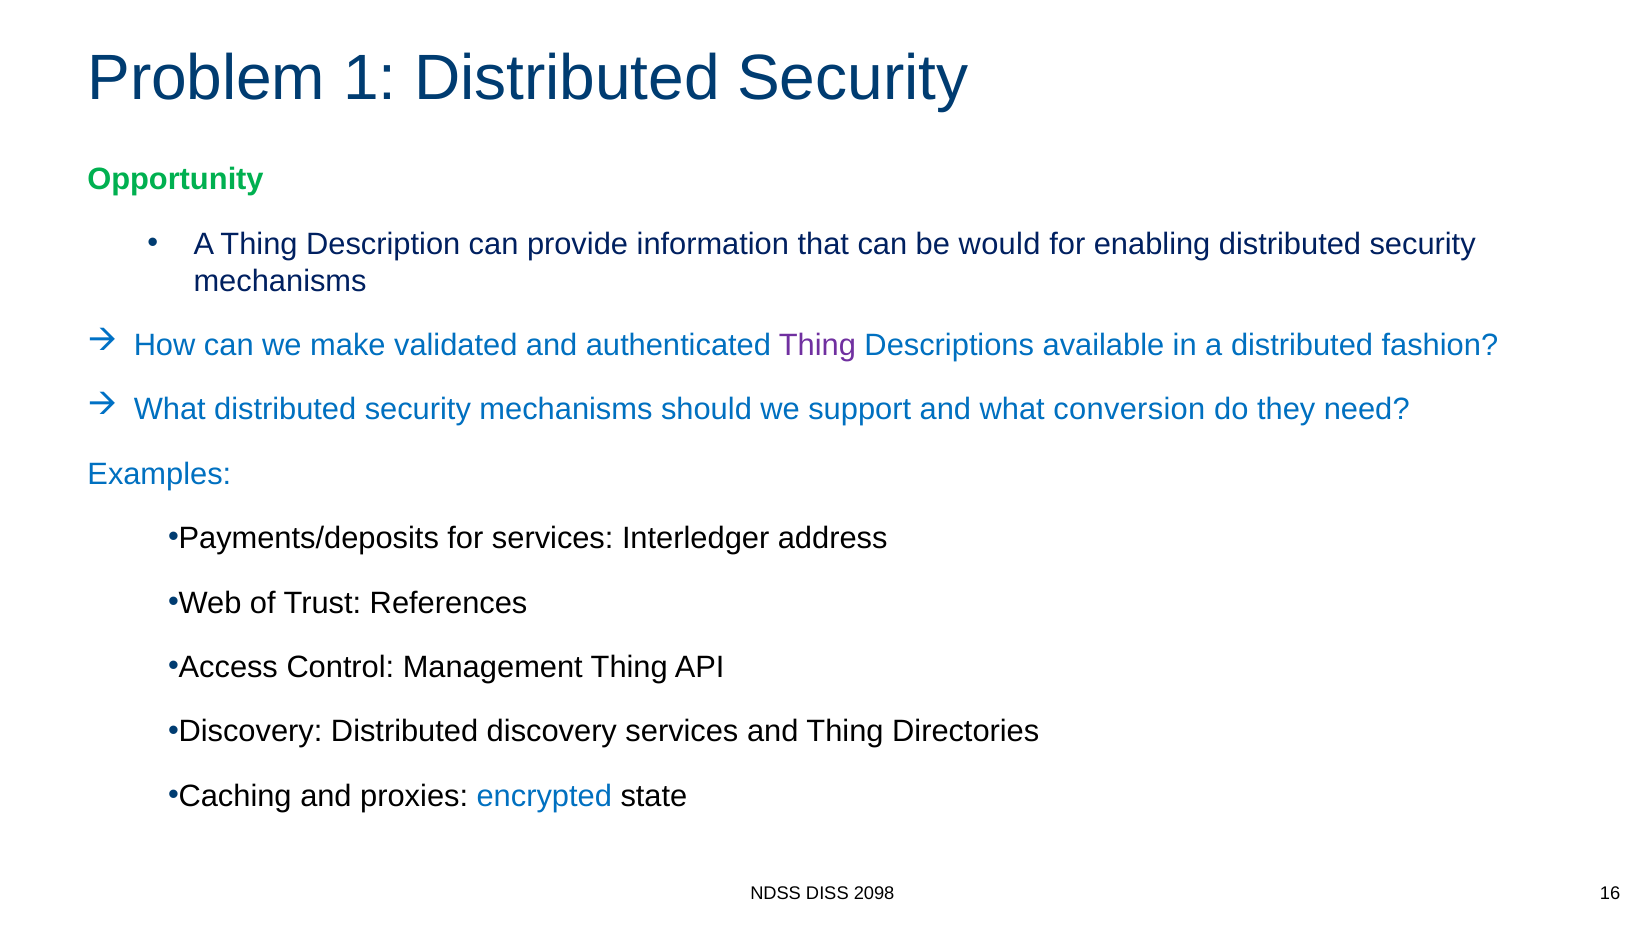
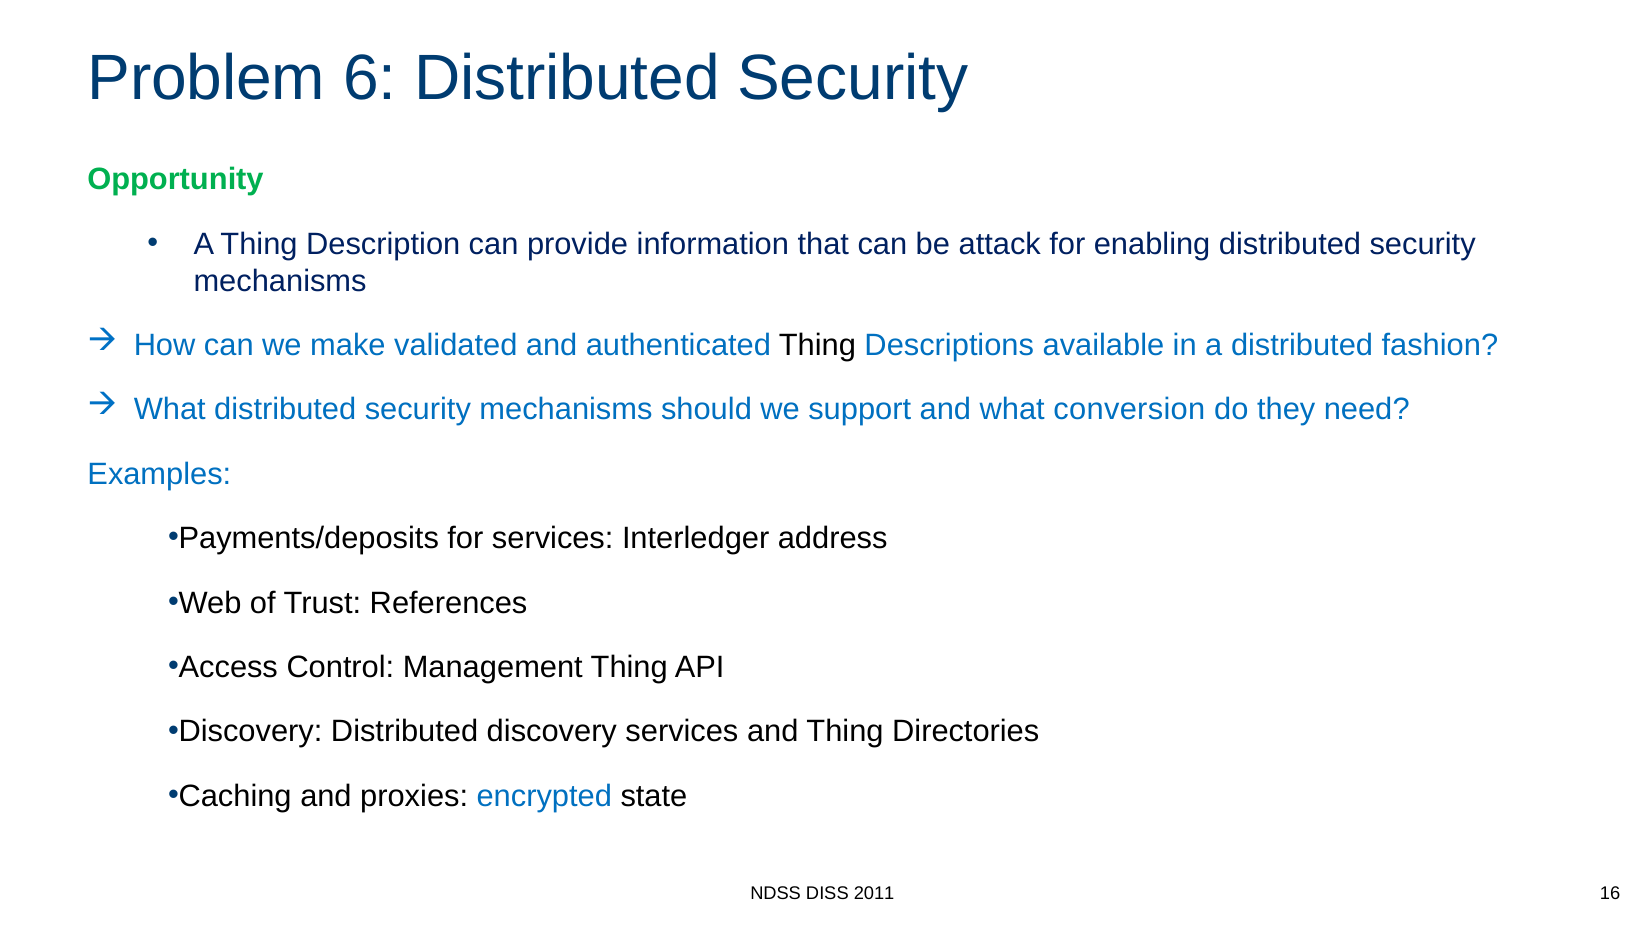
1: 1 -> 6
would: would -> attack
Thing at (817, 345) colour: purple -> black
2098: 2098 -> 2011
